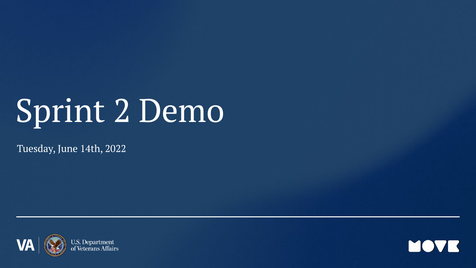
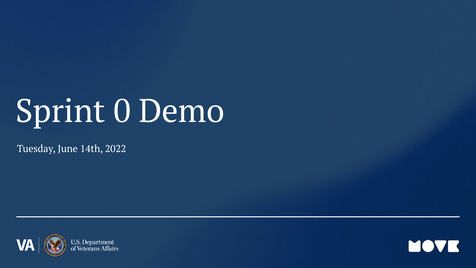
2: 2 -> 0
